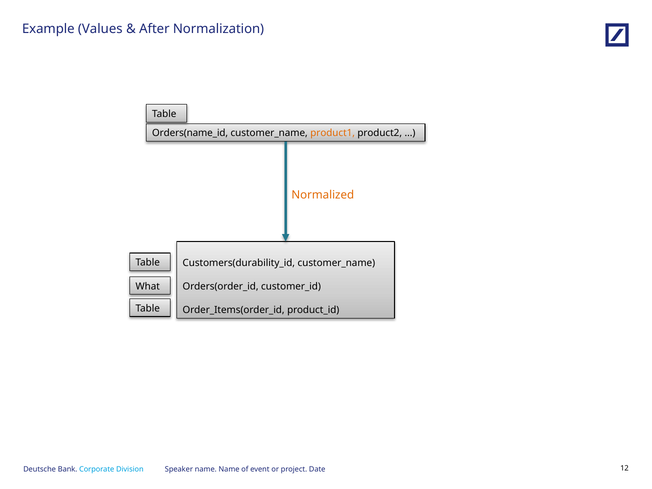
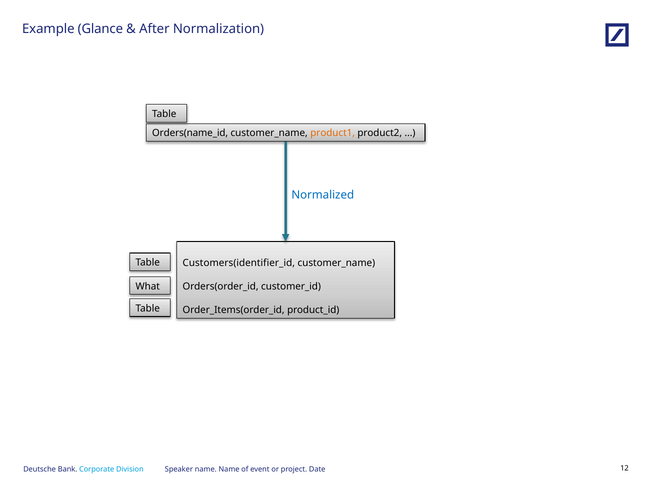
Values: Values -> Glance
Normalized colour: orange -> blue
Customers(durability_id: Customers(durability_id -> Customers(identifier_id
